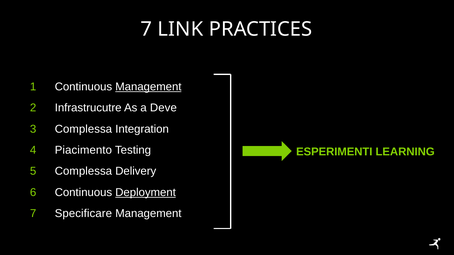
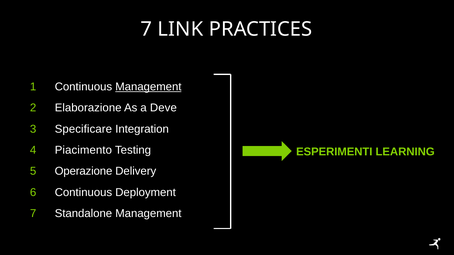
Infrastrucutre: Infrastrucutre -> Elaborazione
Complessa at (83, 129): Complessa -> Specificare
Complessa at (83, 172): Complessa -> Operazione
Deployment underline: present -> none
Specificare: Specificare -> Standalone
